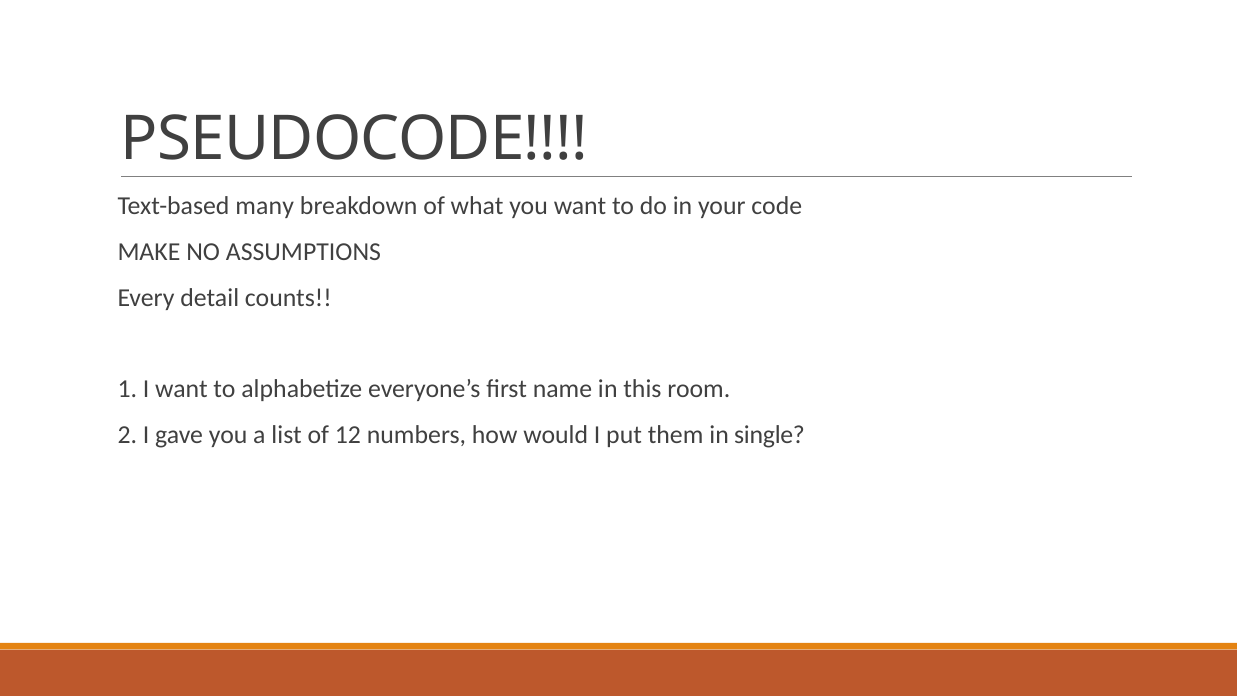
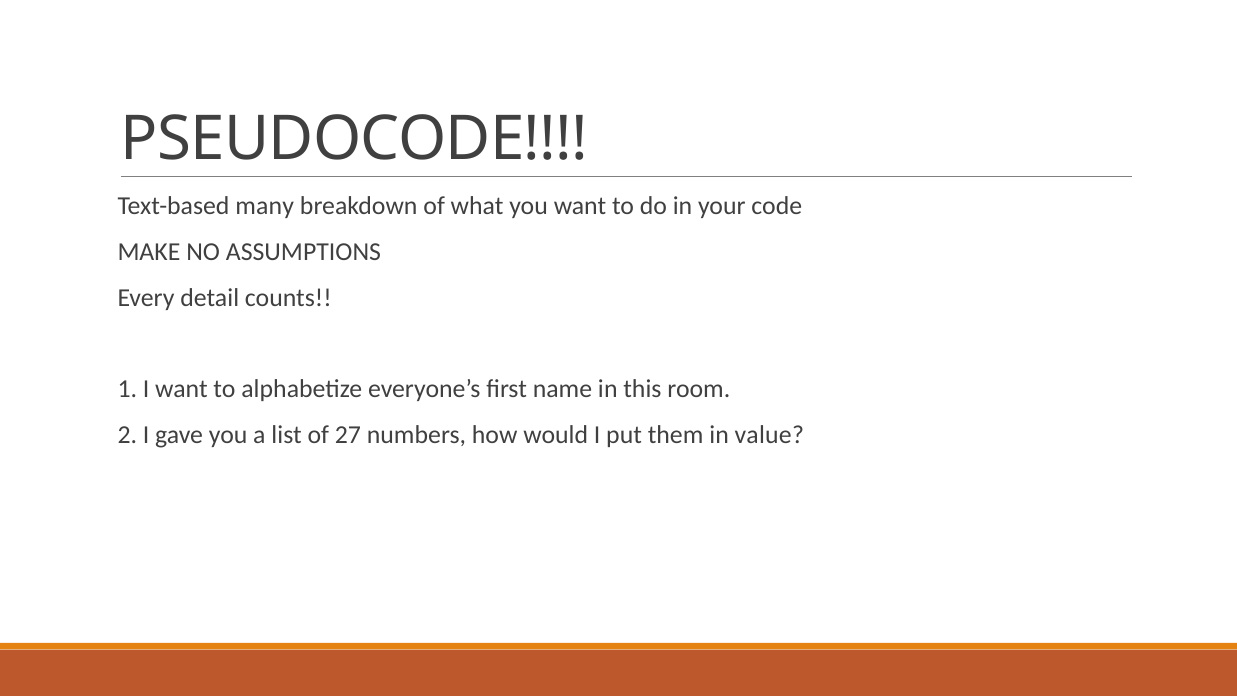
12: 12 -> 27
single: single -> value
